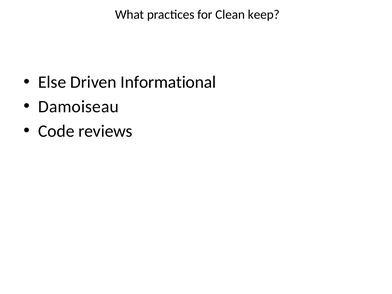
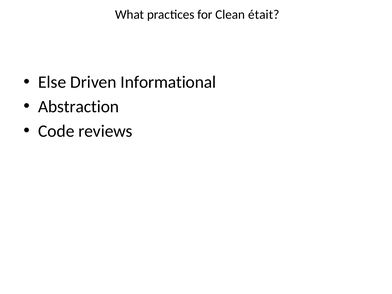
keep: keep -> était
Damoiseau: Damoiseau -> Abstraction
